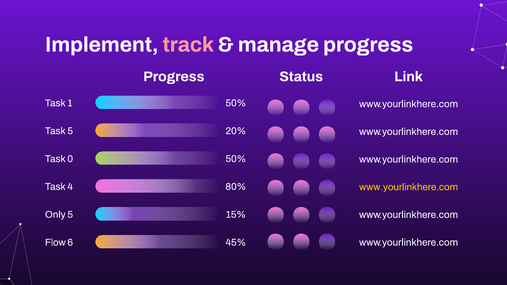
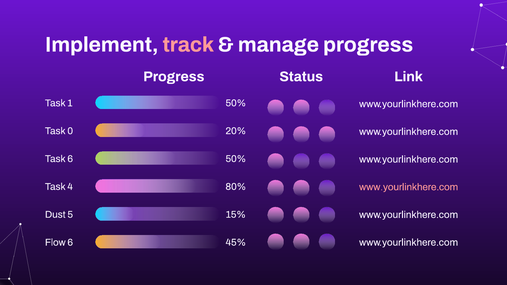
Task 5: 5 -> 0
Task 0: 0 -> 6
www.yourlinkhere.com at (409, 187) colour: yellow -> pink
Only: Only -> Dust
